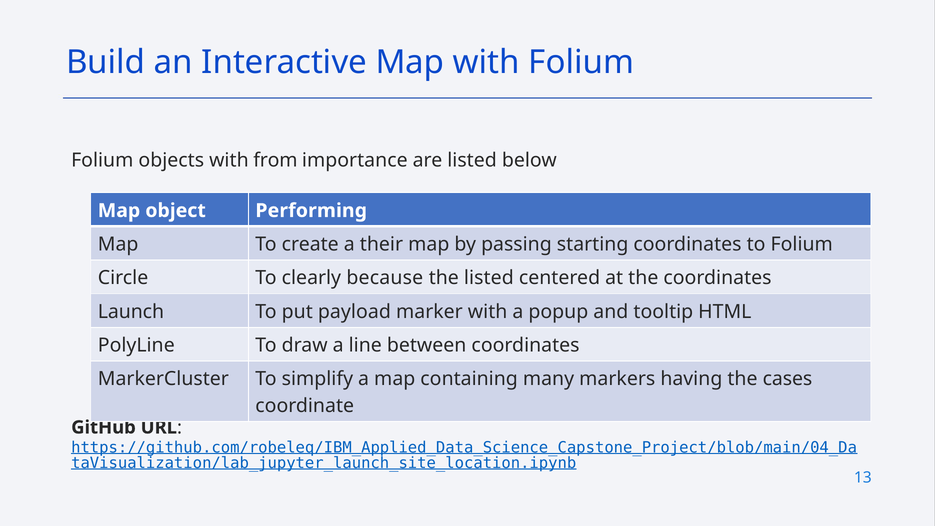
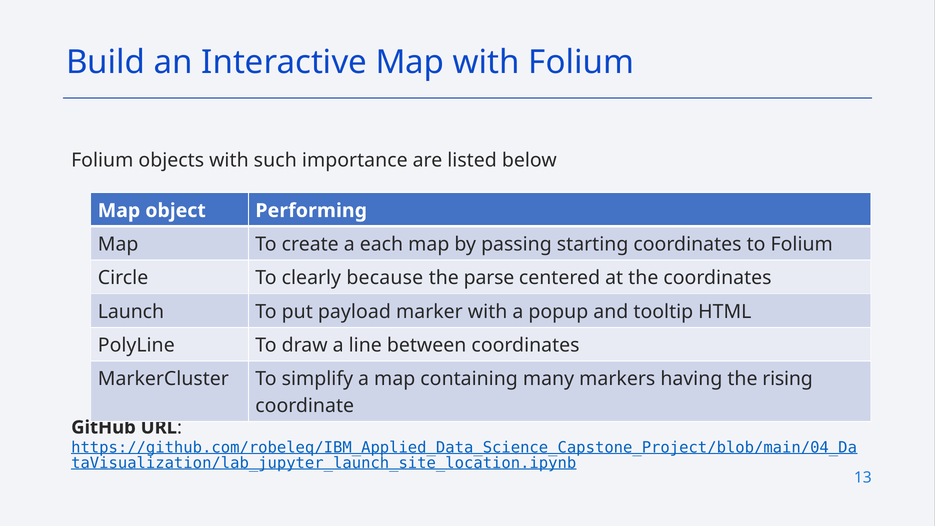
from: from -> such
their: their -> each
the listed: listed -> parse
cases: cases -> rising
